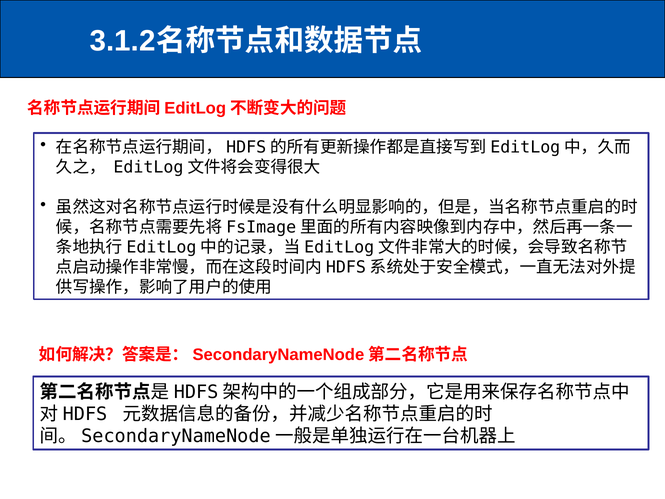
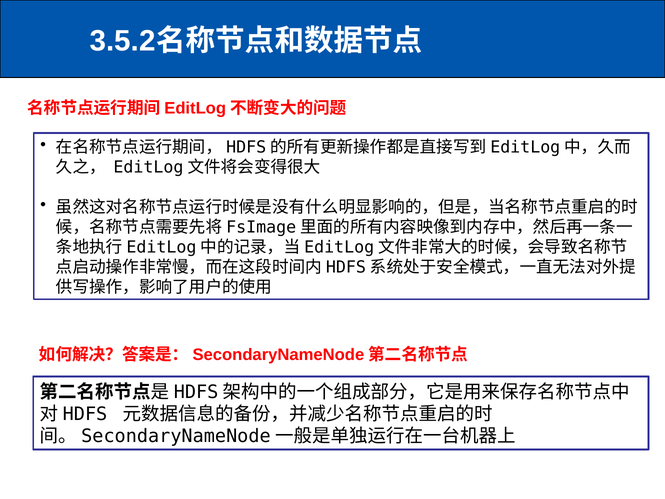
3.1.2: 3.1.2 -> 3.5.2
